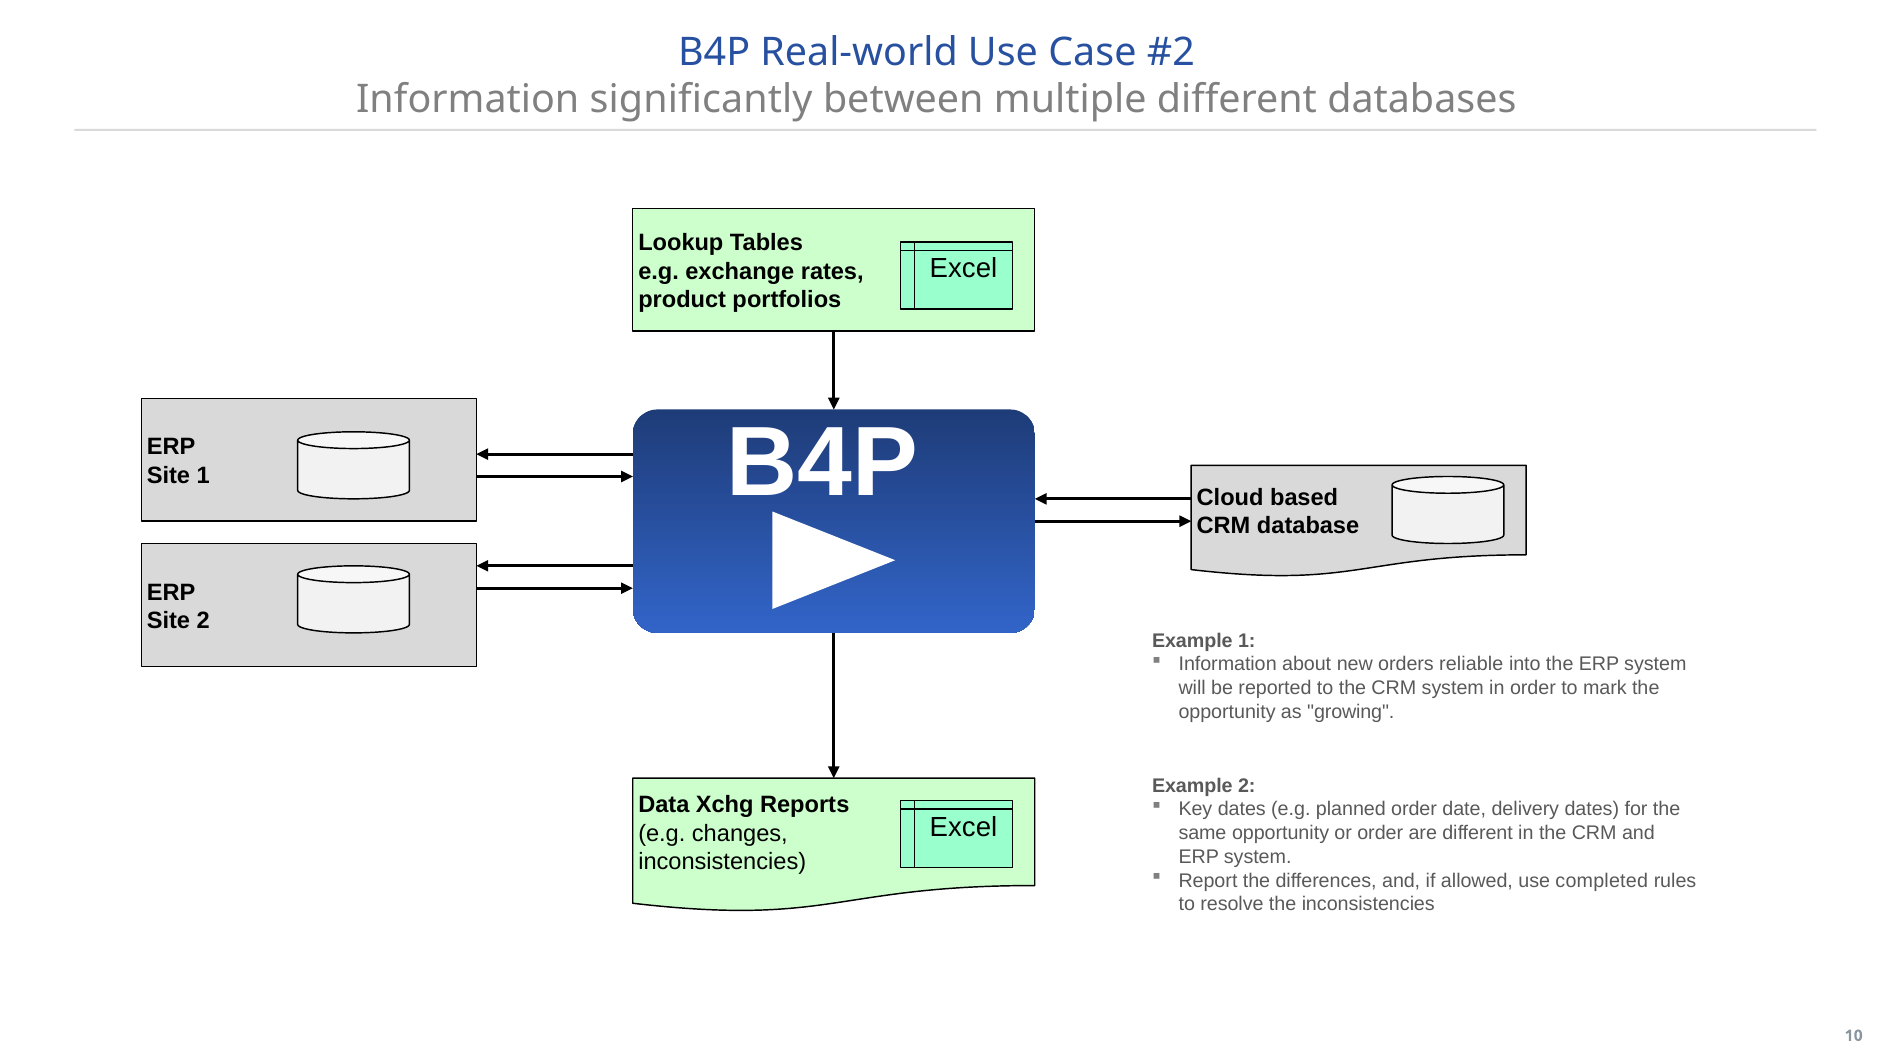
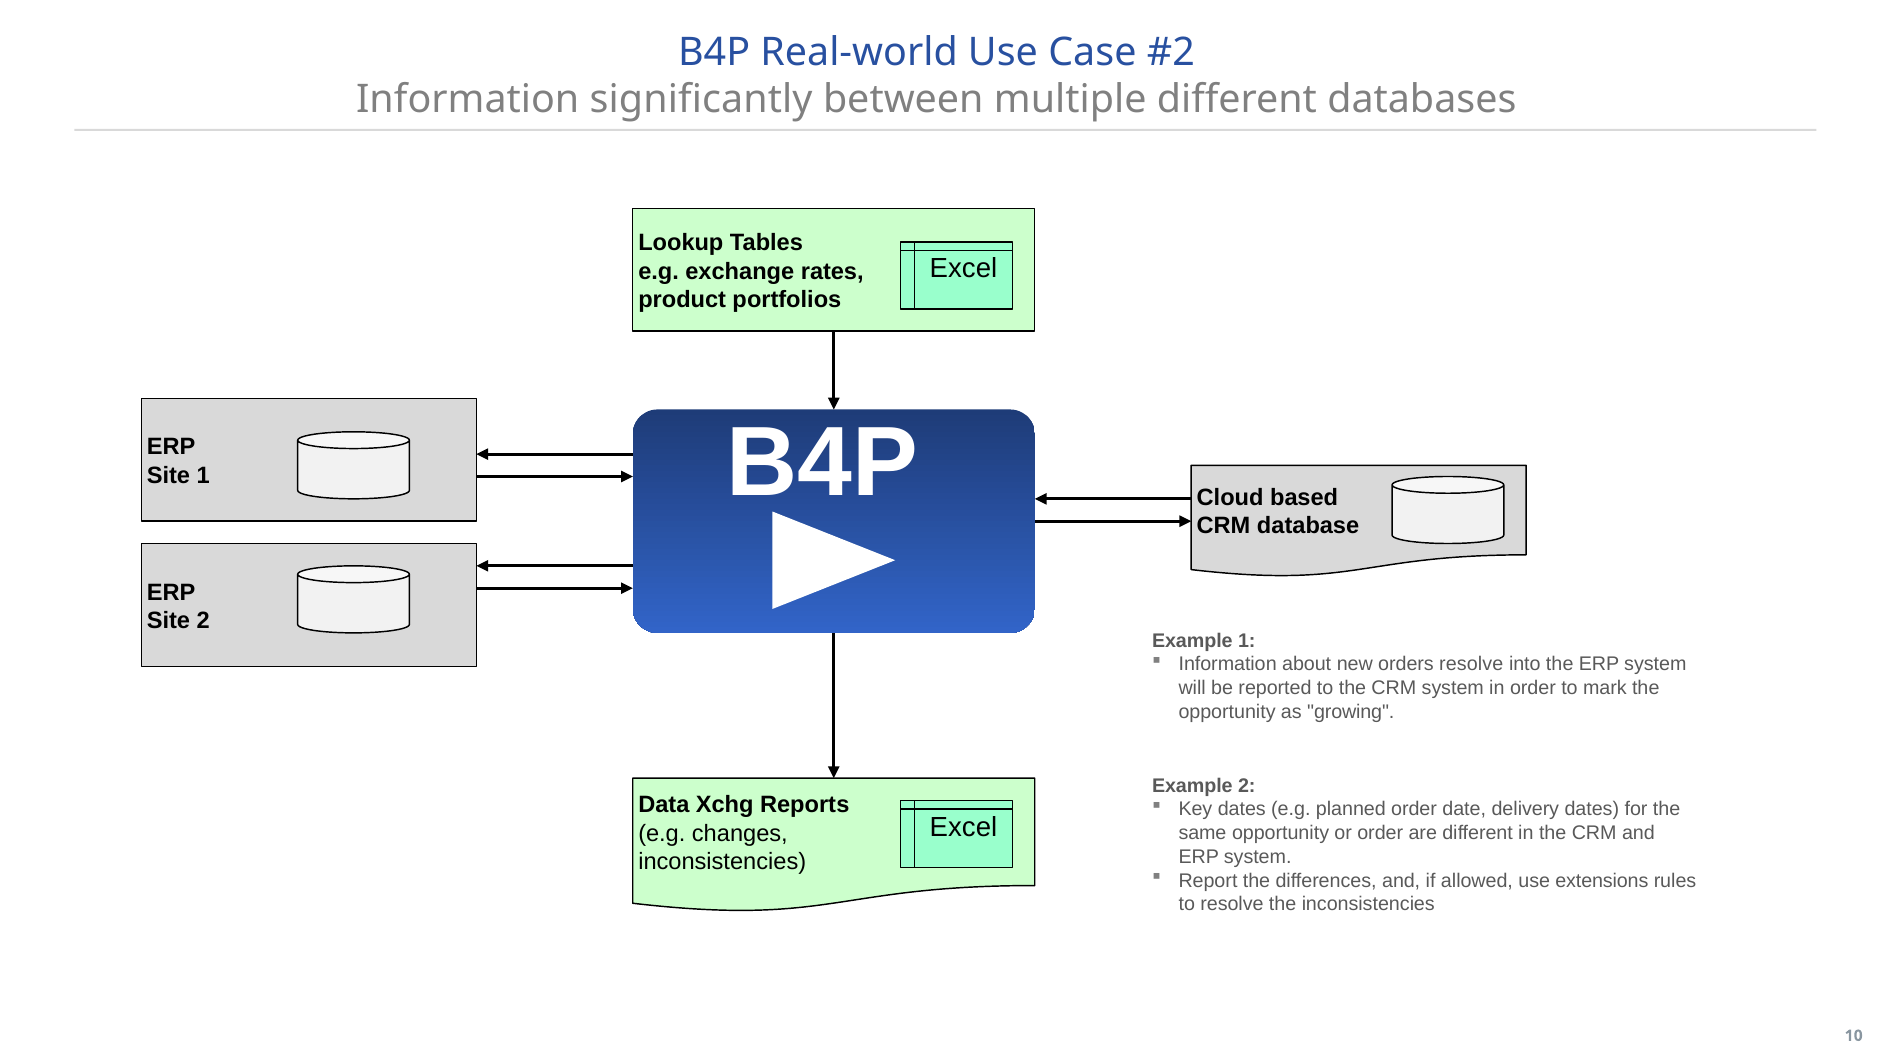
orders reliable: reliable -> resolve
completed: completed -> extensions
